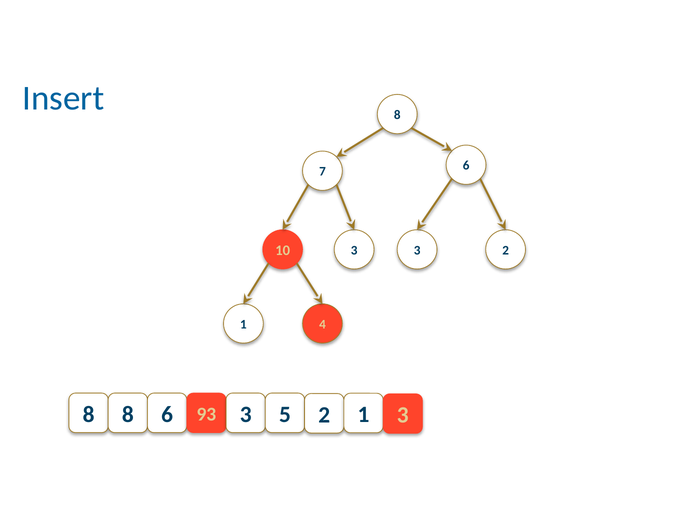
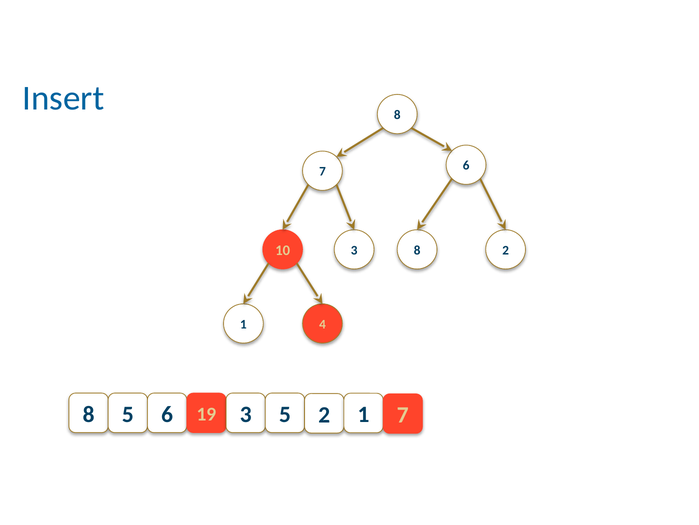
3 3: 3 -> 8
8 8: 8 -> 5
93: 93 -> 19
1 3: 3 -> 7
